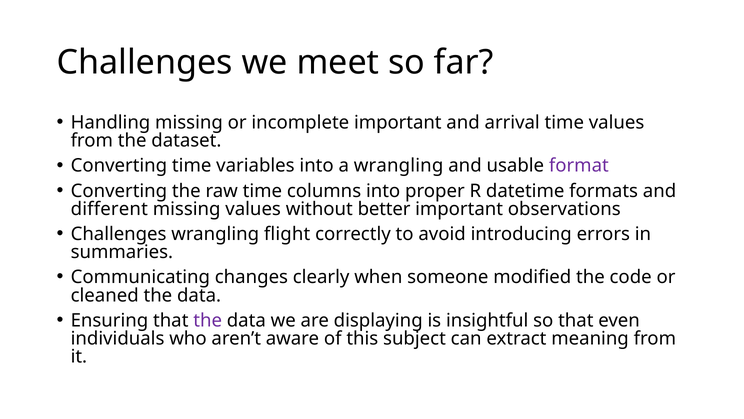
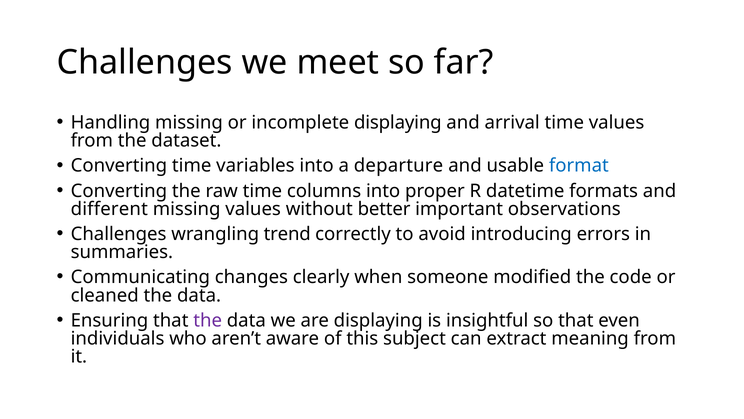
incomplete important: important -> displaying
a wrangling: wrangling -> departure
format colour: purple -> blue
flight: flight -> trend
